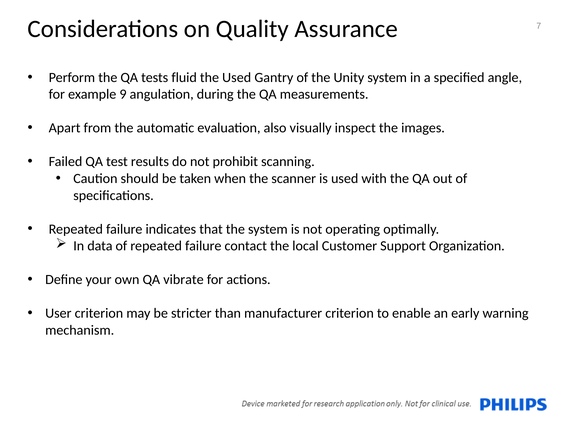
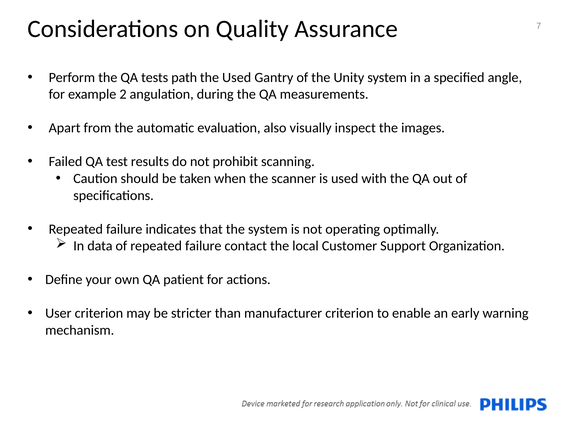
fluid: fluid -> path
9: 9 -> 2
vibrate: vibrate -> patient
